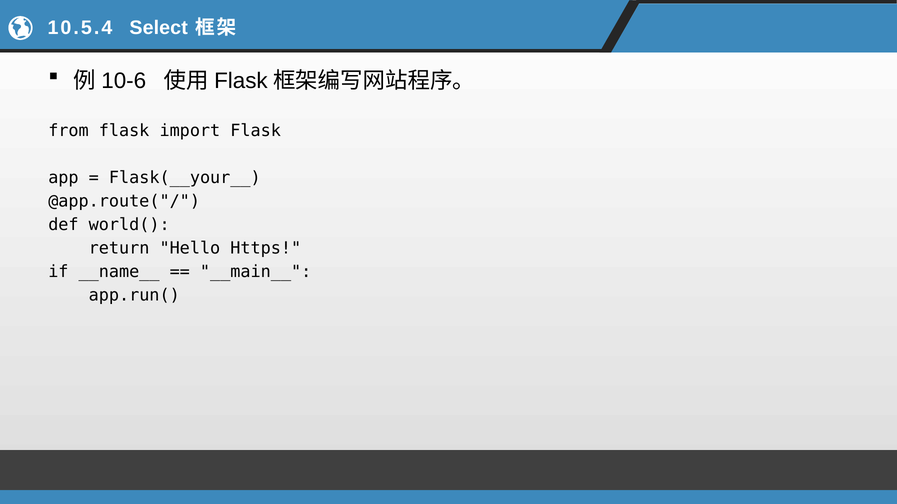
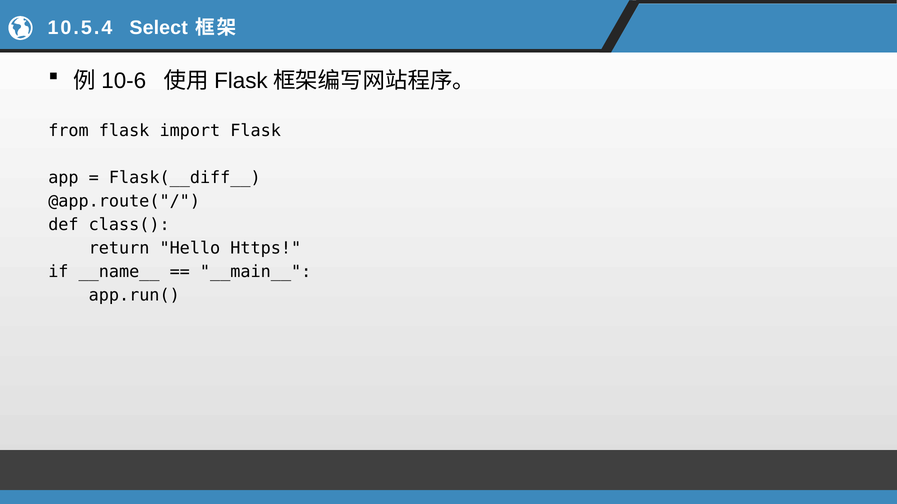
Flask(__your__: Flask(__your__ -> Flask(__diff__
world(: world( -> class(
